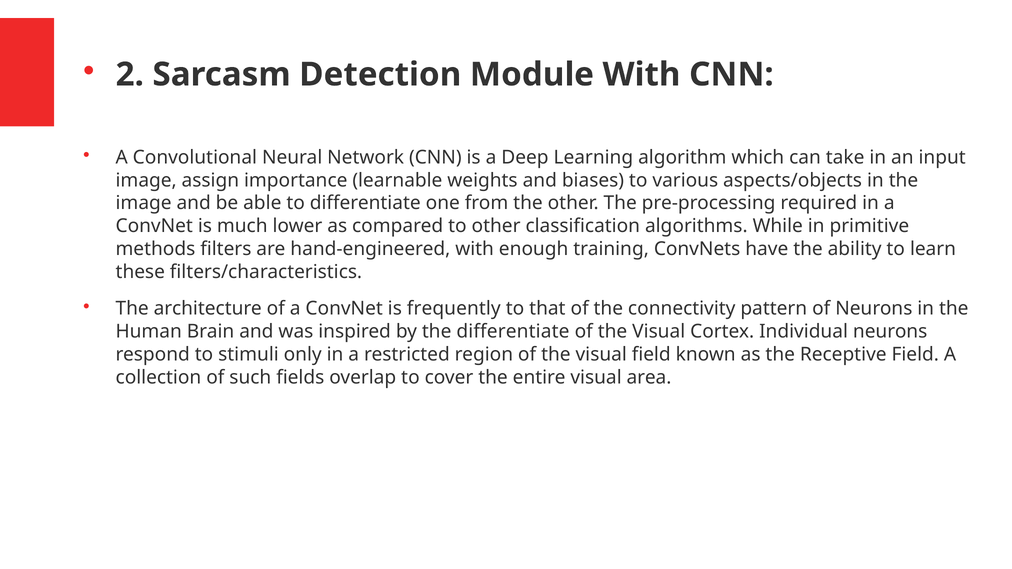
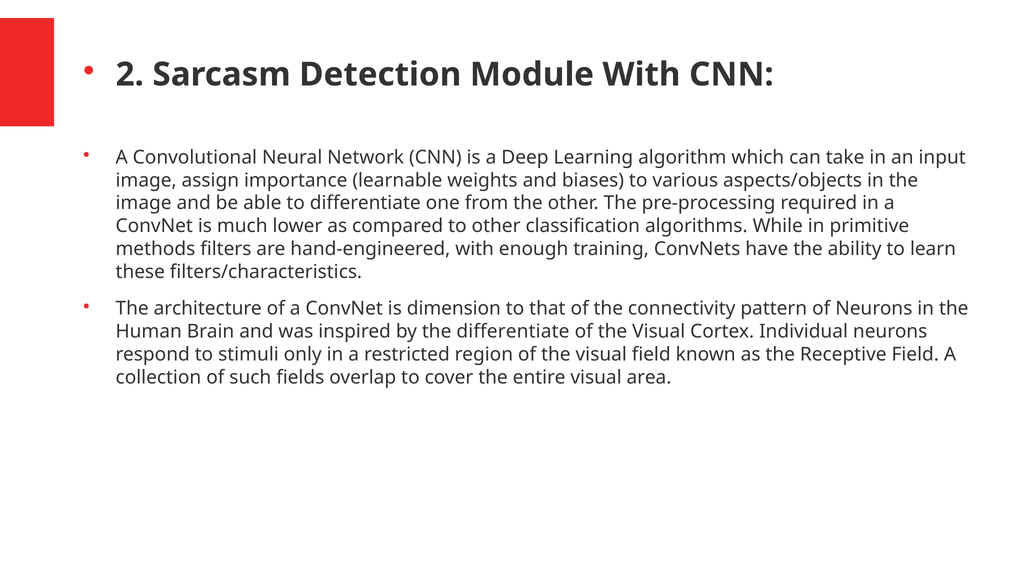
frequently: frequently -> dimension
